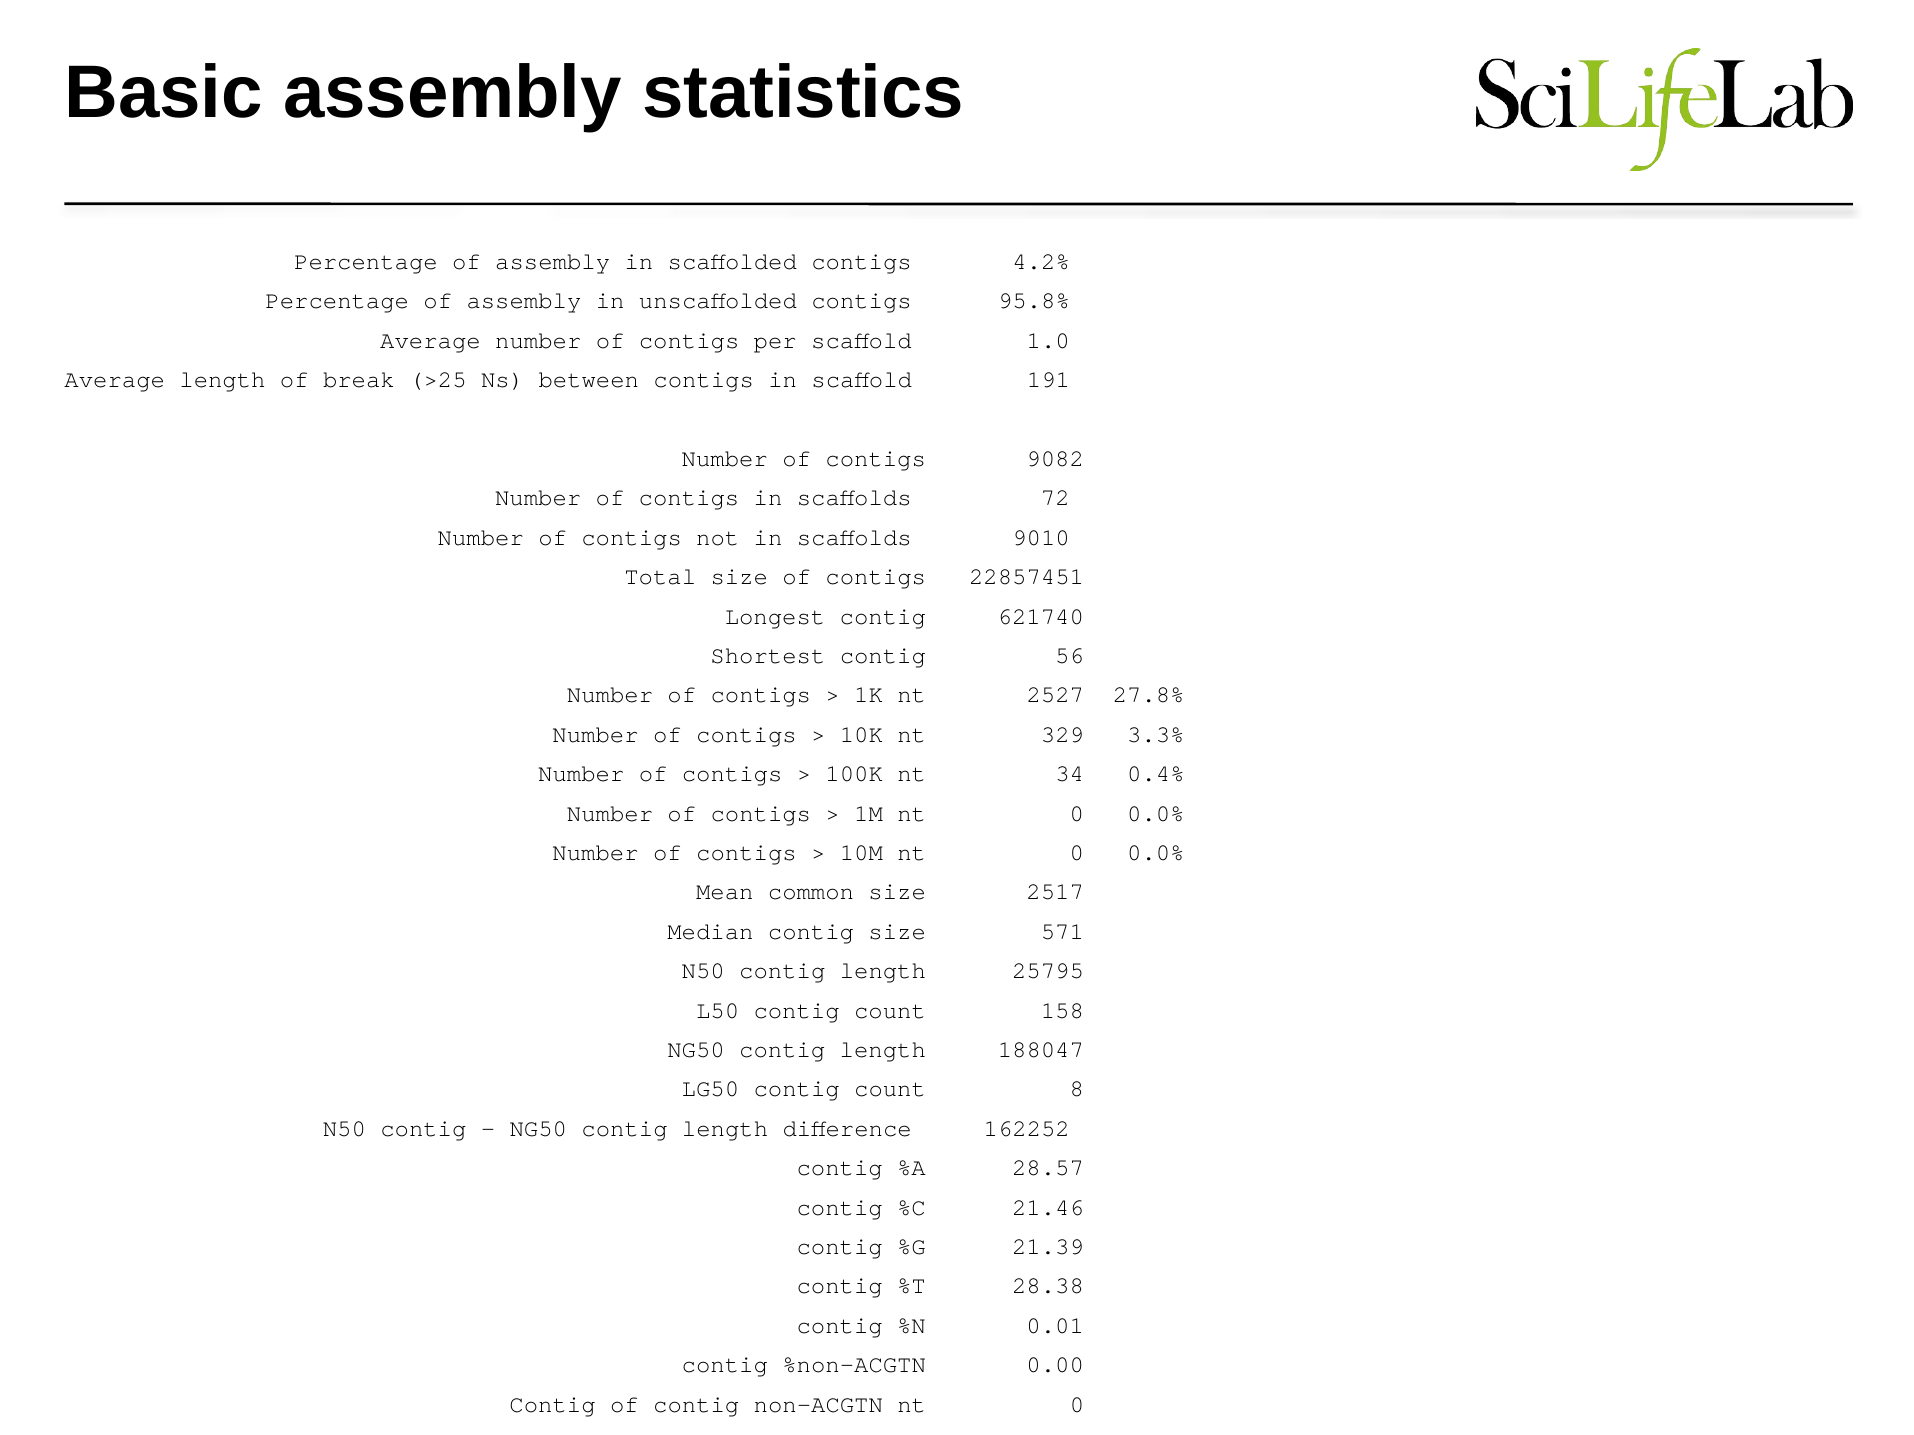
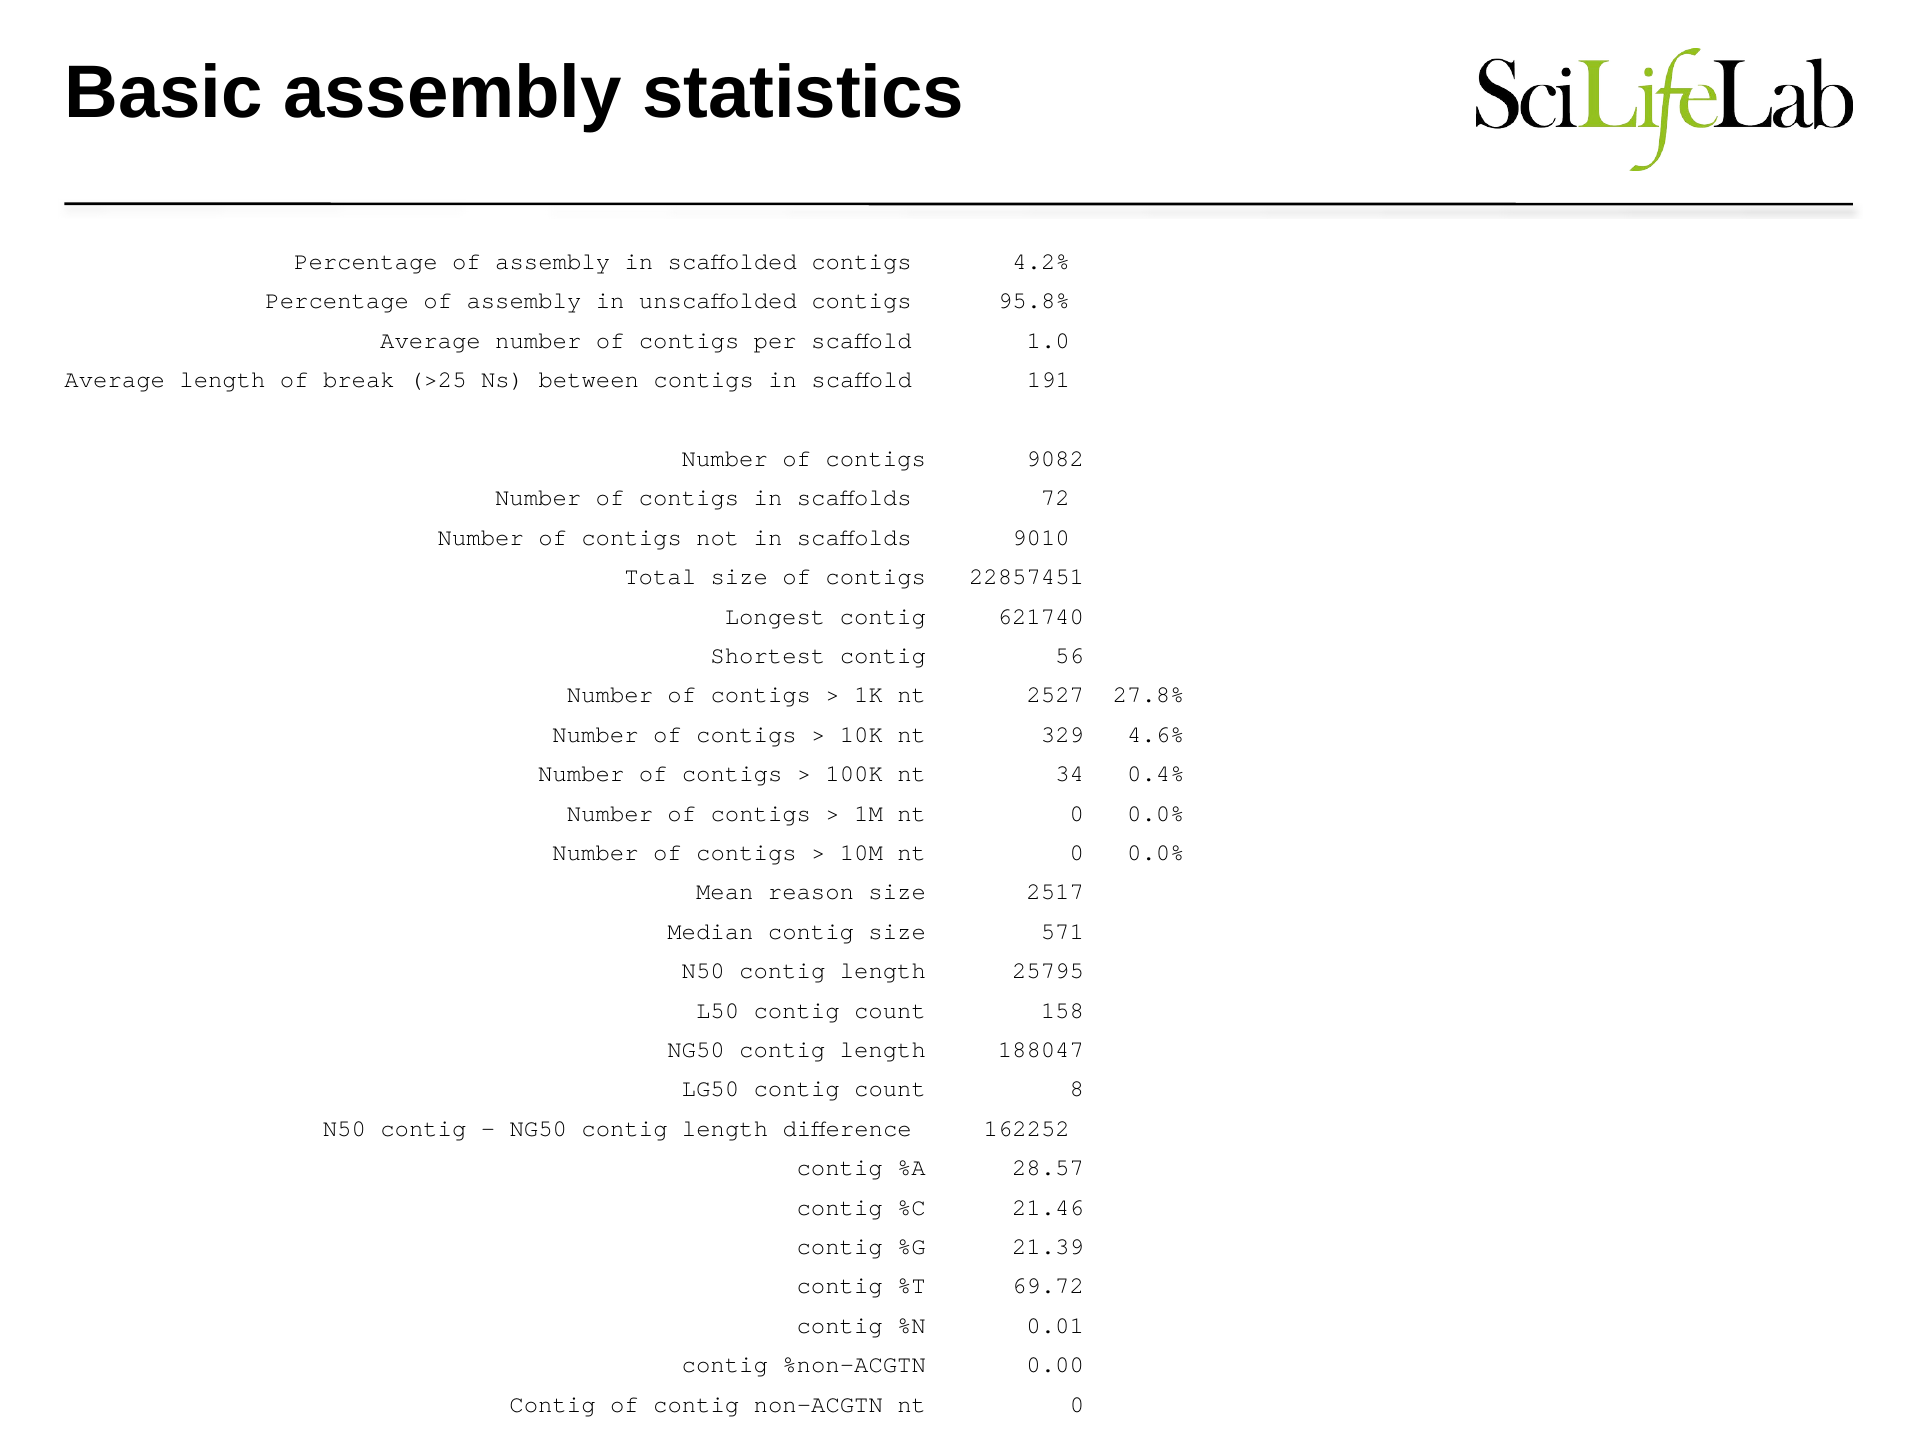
3.3%: 3.3% -> 4.6%
common: common -> reason
28.38: 28.38 -> 69.72
